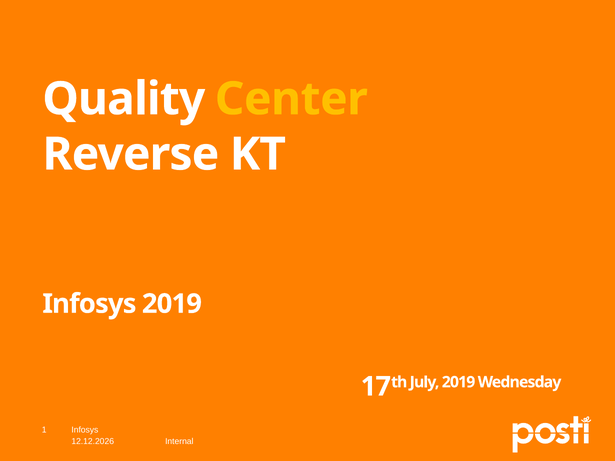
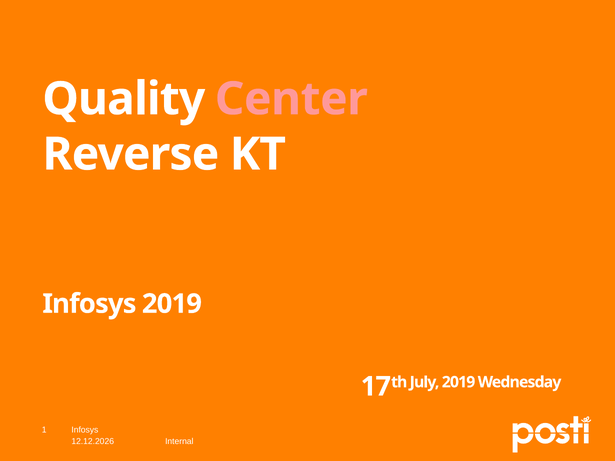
Center colour: yellow -> pink
